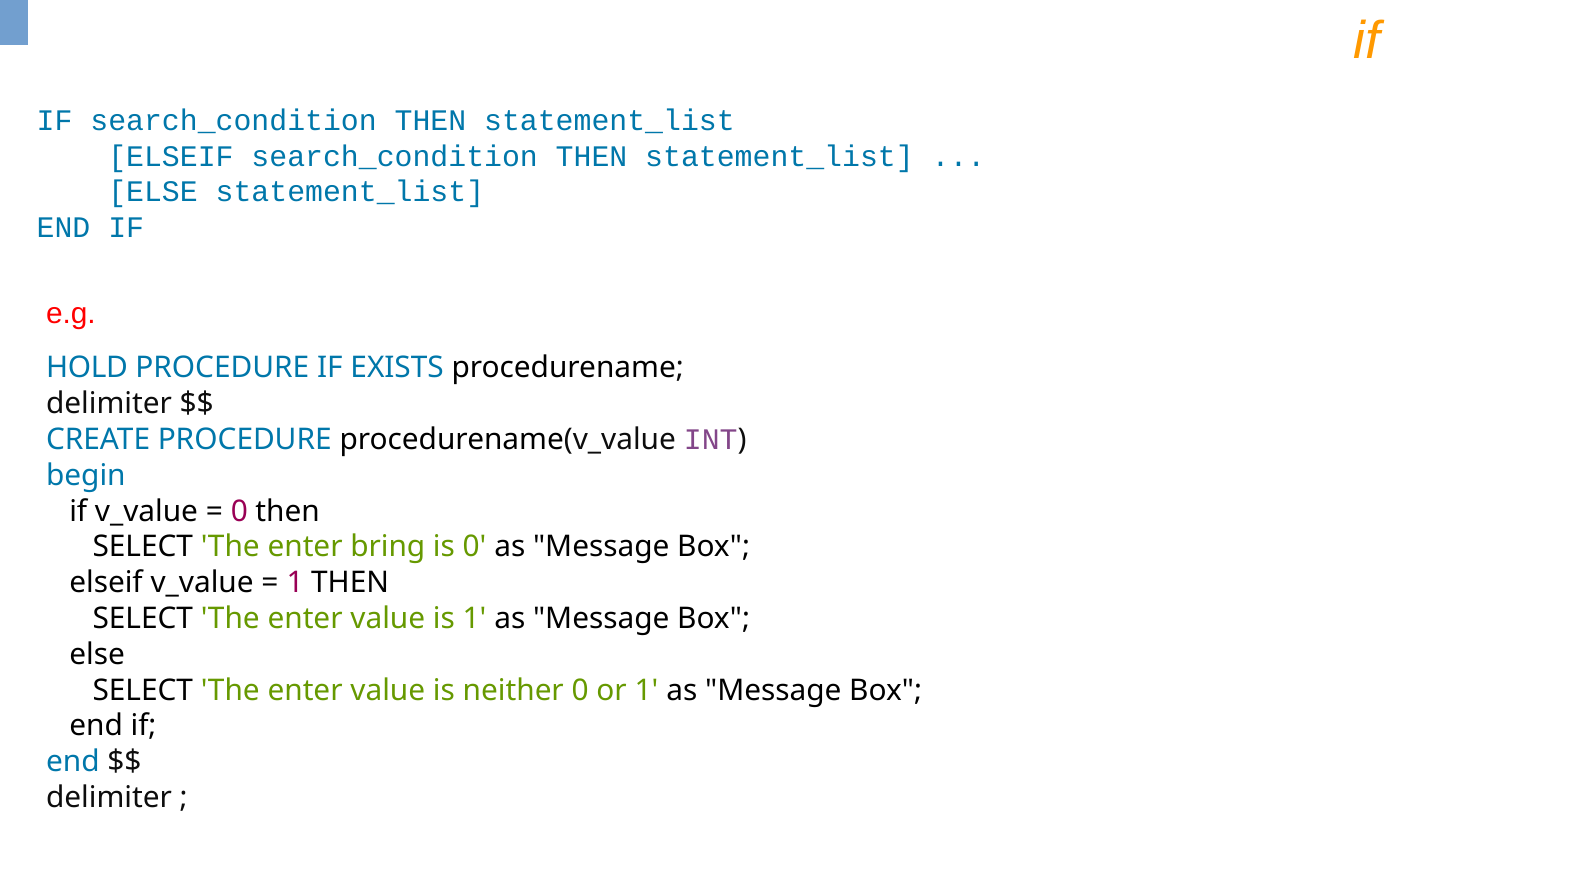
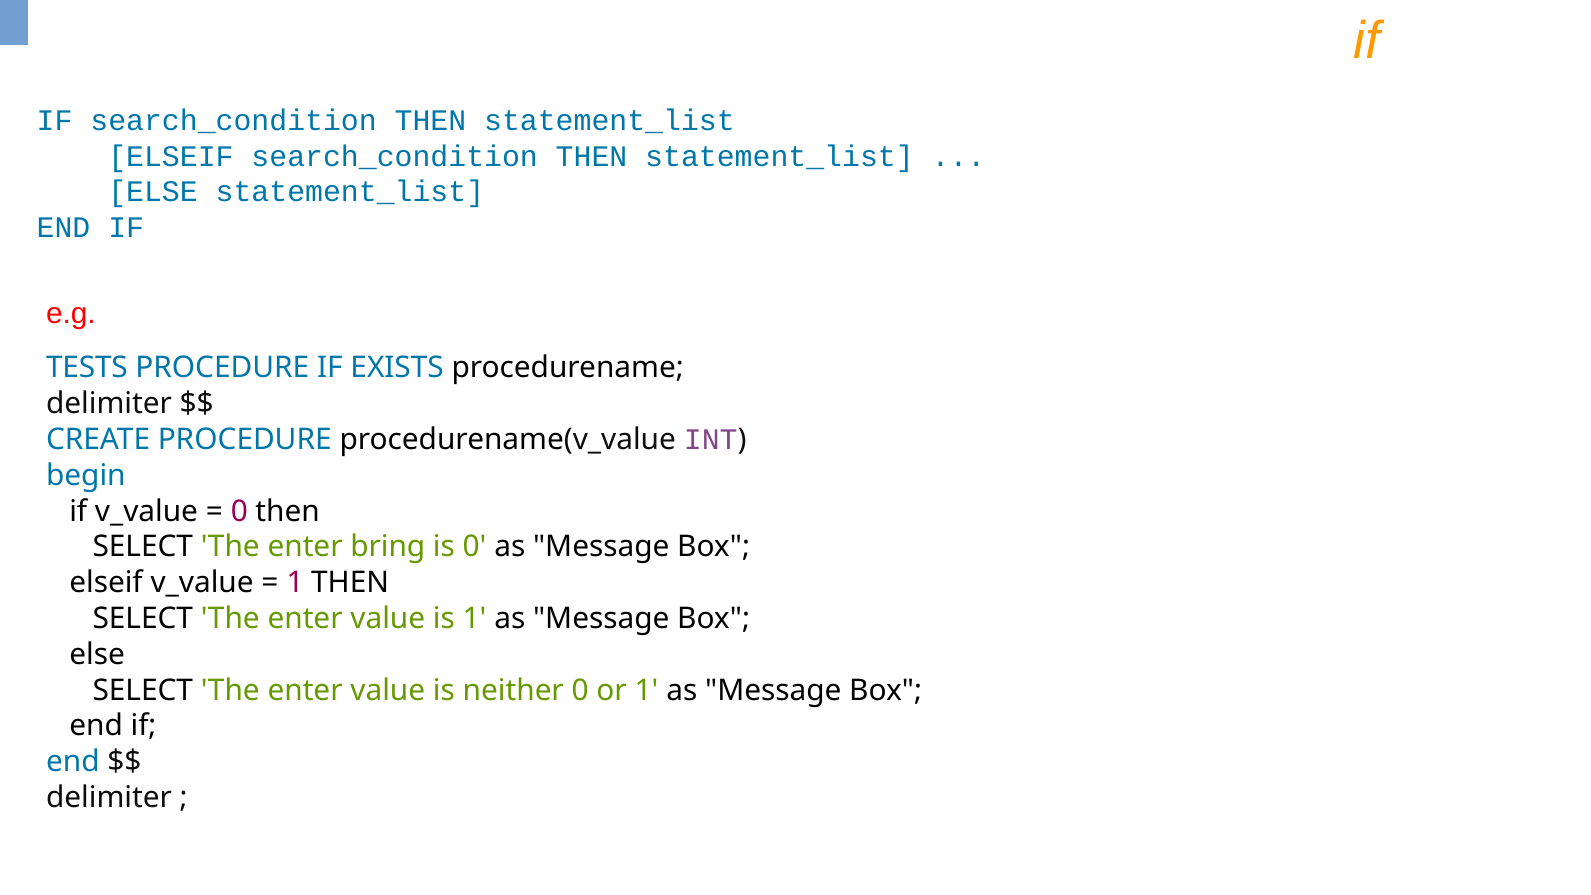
HOLD: HOLD -> TESTS
